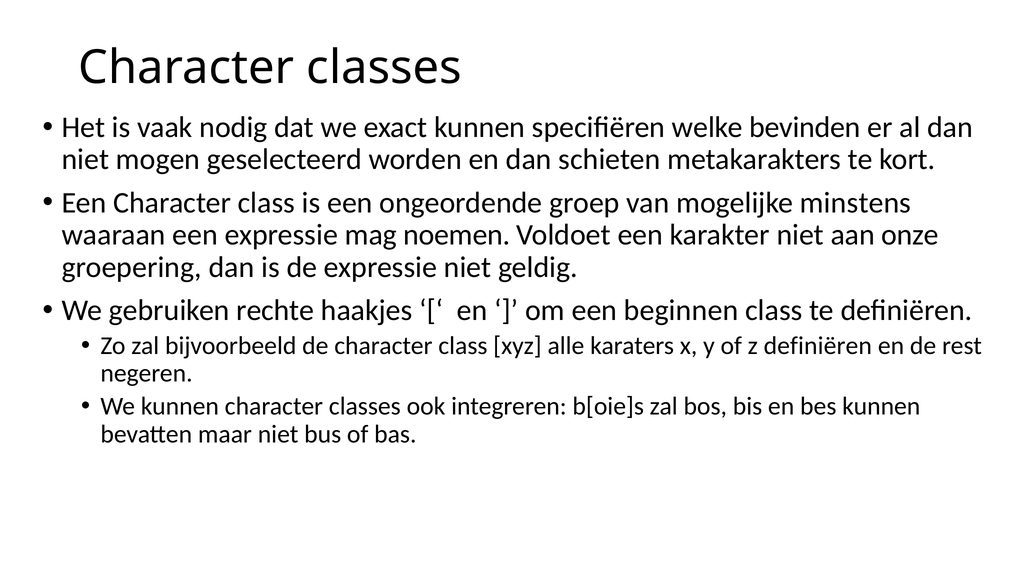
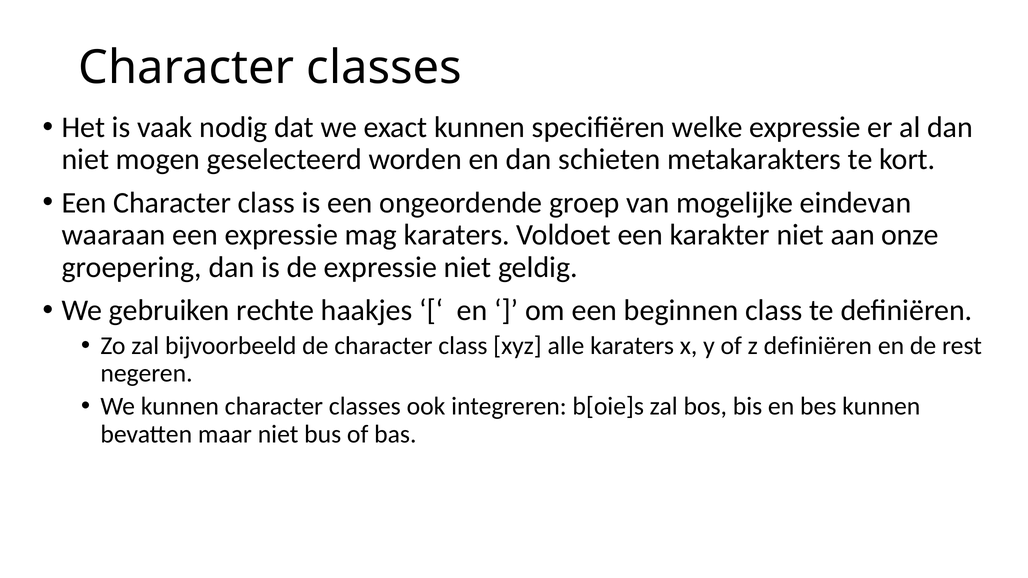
welke bevinden: bevinden -> expressie
minstens: minstens -> eindevan
mag noemen: noemen -> karaters
